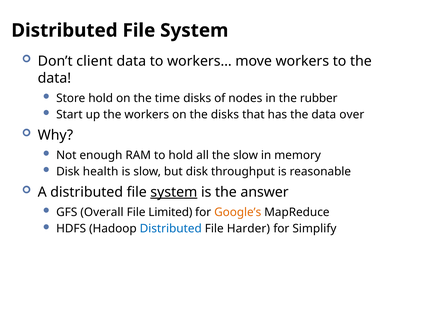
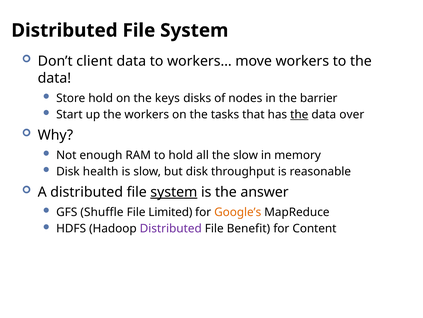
time: time -> keys
rubber: rubber -> barrier
the disks: disks -> tasks
the at (299, 114) underline: none -> present
Overall: Overall -> Shuffle
Distributed at (171, 228) colour: blue -> purple
Harder: Harder -> Benefit
Simplify: Simplify -> Content
